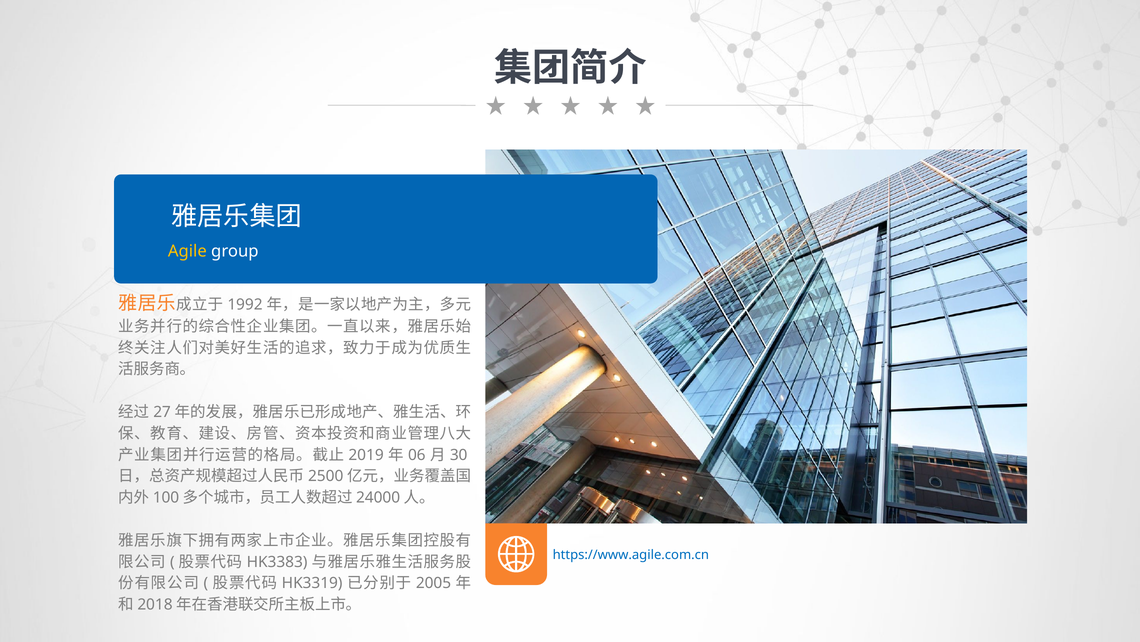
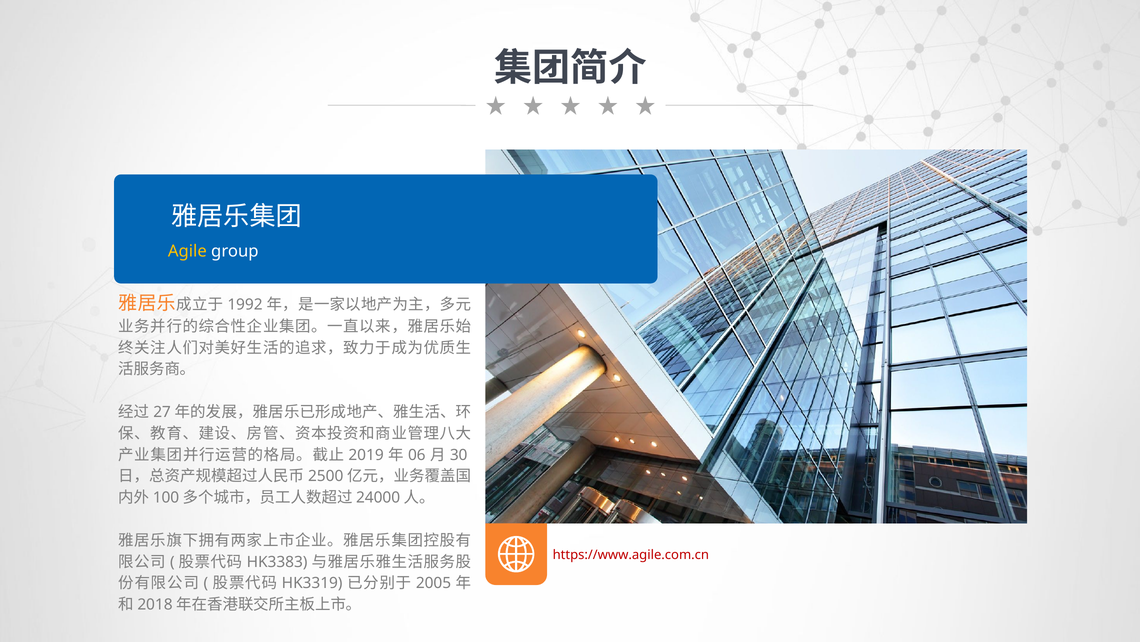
https://www.agile.com.cn colour: blue -> red
